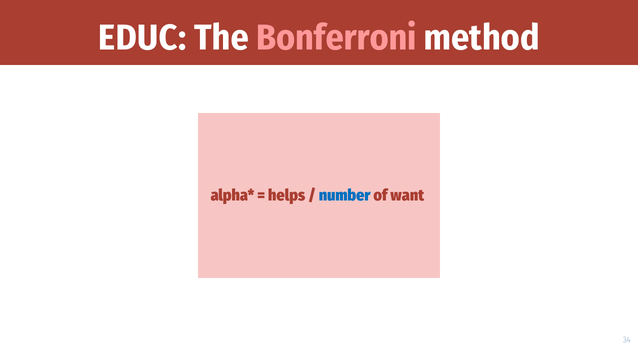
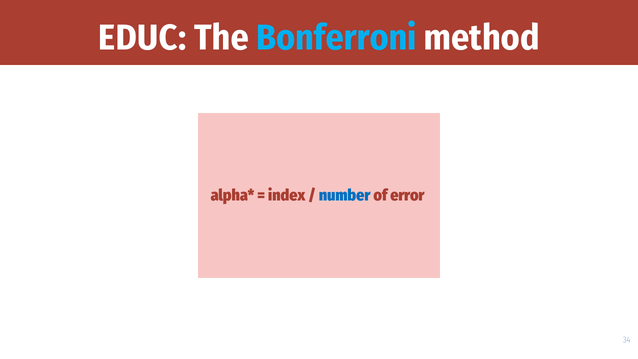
Bonferroni colour: pink -> light blue
helps: helps -> index
want: want -> error
